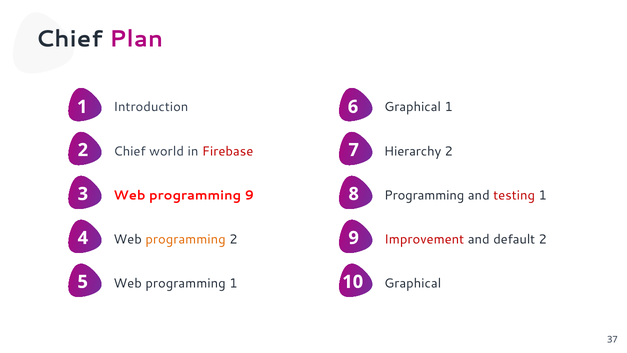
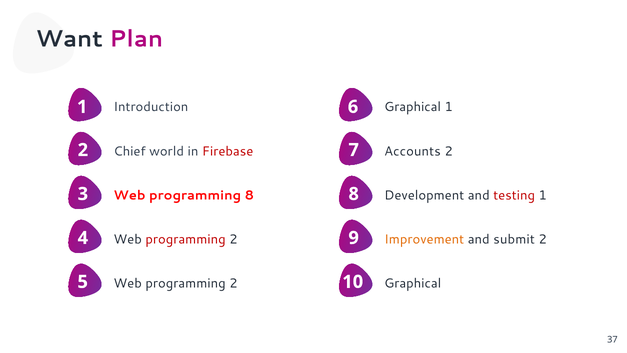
Chief at (69, 39): Chief -> Want
Hierarchy: Hierarchy -> Accounts
programming 9: 9 -> 8
Programming at (424, 195): Programming -> Development
programming at (186, 239) colour: orange -> red
Improvement colour: red -> orange
default: default -> submit
1 at (233, 283): 1 -> 2
